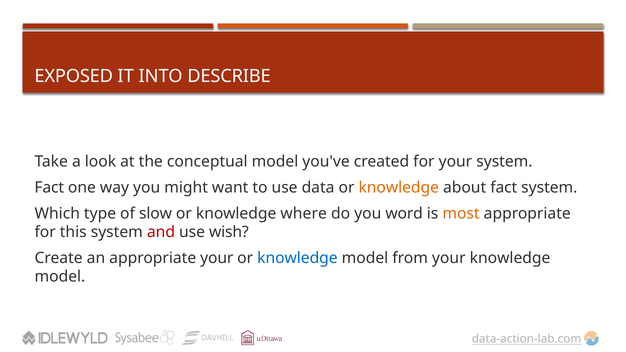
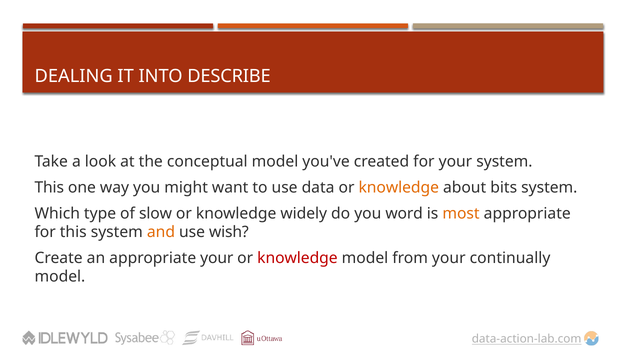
EXPOSED: EXPOSED -> DEALING
Fact at (49, 188): Fact -> This
about fact: fact -> bits
where: where -> widely
and colour: red -> orange
knowledge at (297, 258) colour: blue -> red
your knowledge: knowledge -> continually
